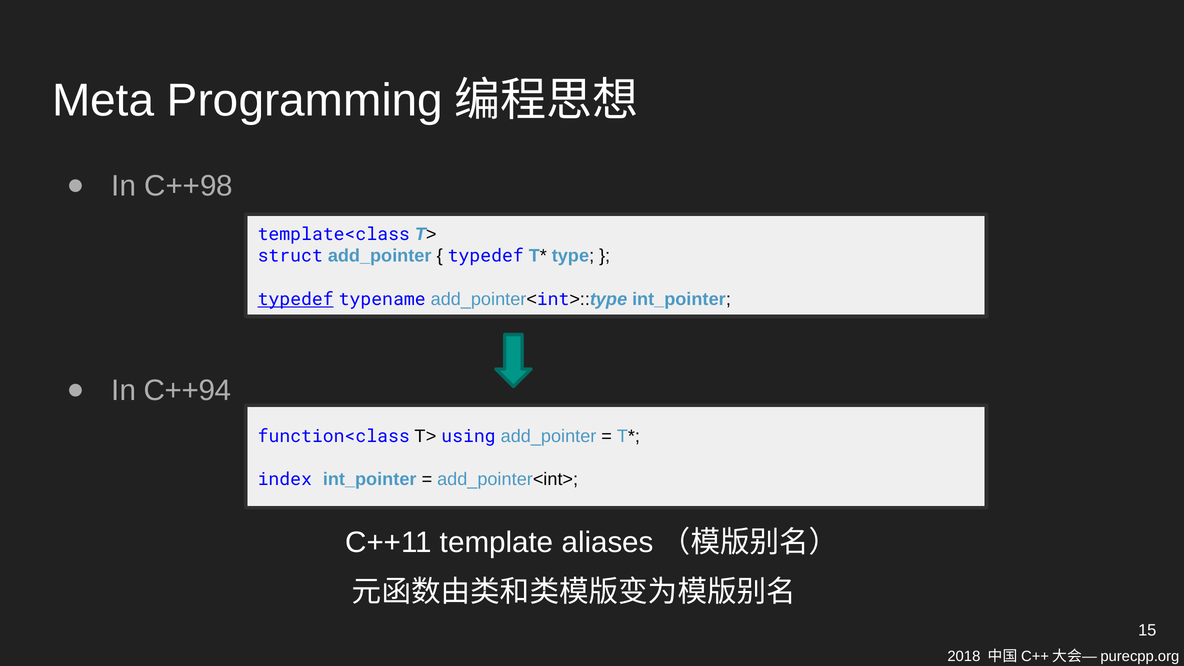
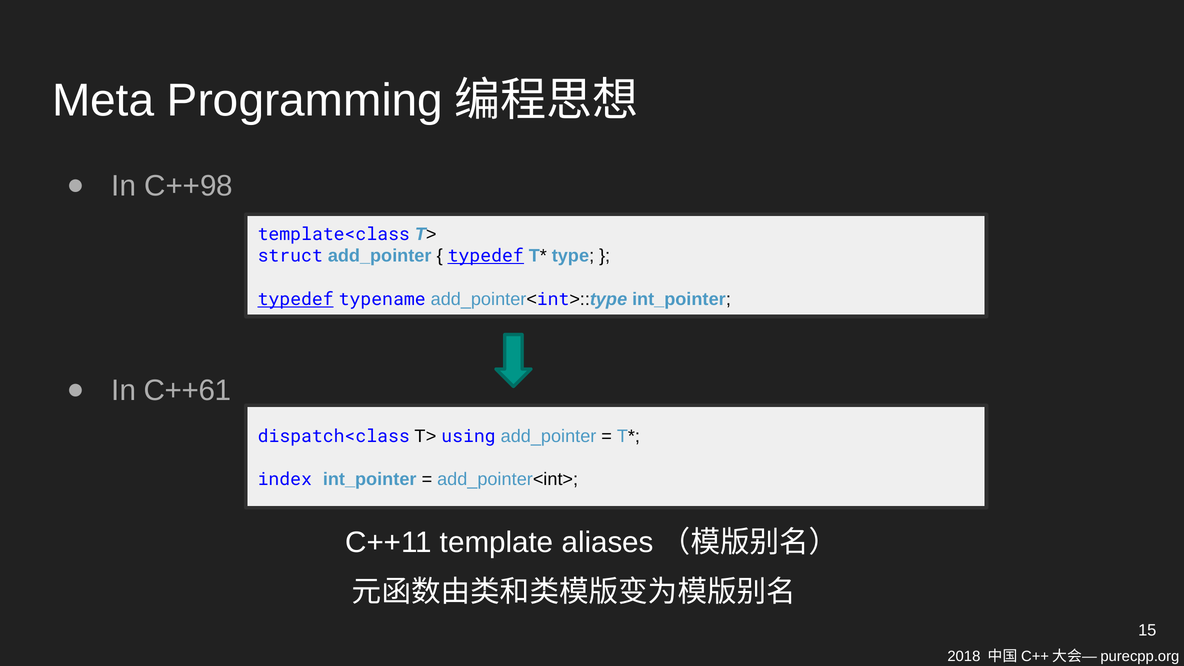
typedef at (486, 256) underline: none -> present
C++94: C++94 -> C++61
function<class: function<class -> dispatch<class
